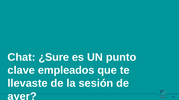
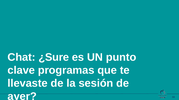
empleados: empleados -> programas
